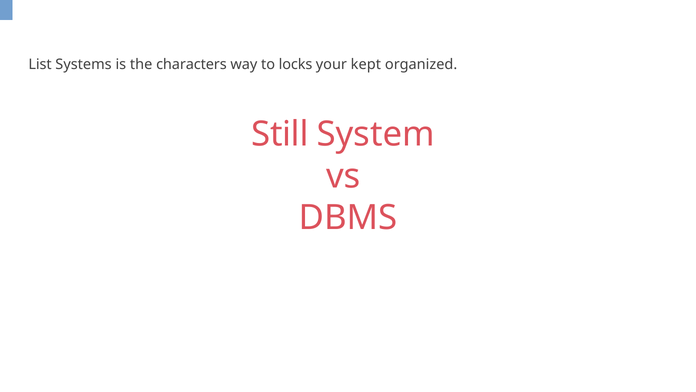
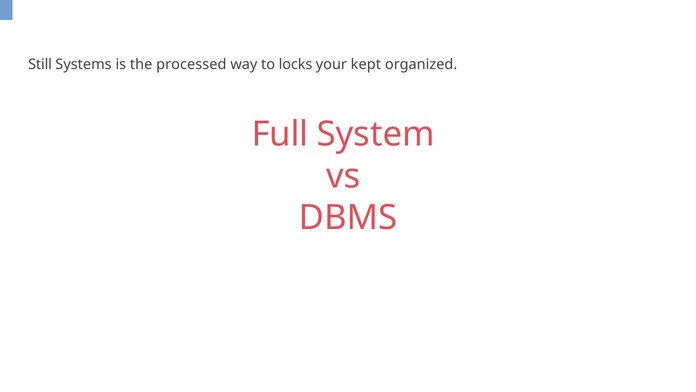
List: List -> Still
characters: characters -> processed
Still: Still -> Full
